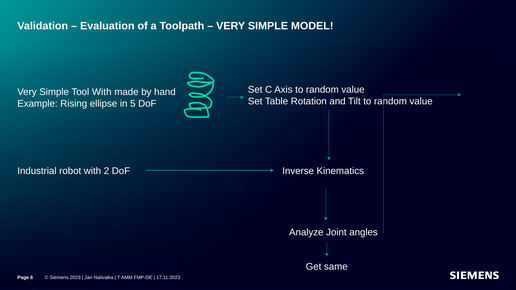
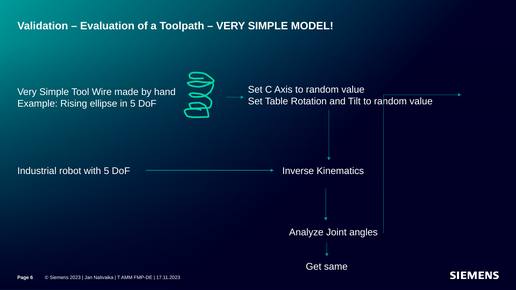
Tool With: With -> Wire
with 2: 2 -> 5
